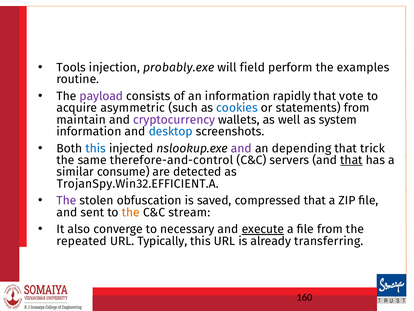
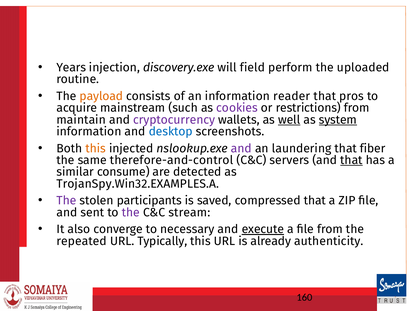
Tools: Tools -> Years
probably.exe: probably.exe -> discovery.exe
examples: examples -> uploaded
payload colour: purple -> orange
rapidly: rapidly -> reader
vote: vote -> pros
asymmetric: asymmetric -> mainstream
cookies colour: blue -> purple
statements: statements -> restrictions
well underline: none -> present
system underline: none -> present
this at (96, 148) colour: blue -> orange
depending: depending -> laundering
trick: trick -> fiber
TrojanSpy.Win32.EFFICIENT.A: TrojanSpy.Win32.EFFICIENT.A -> TrojanSpy.Win32.EXAMPLES.A
obfuscation: obfuscation -> participants
the at (131, 212) colour: orange -> purple
transferring: transferring -> authenticity
